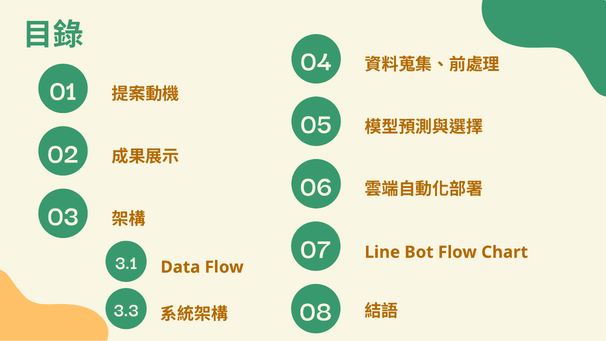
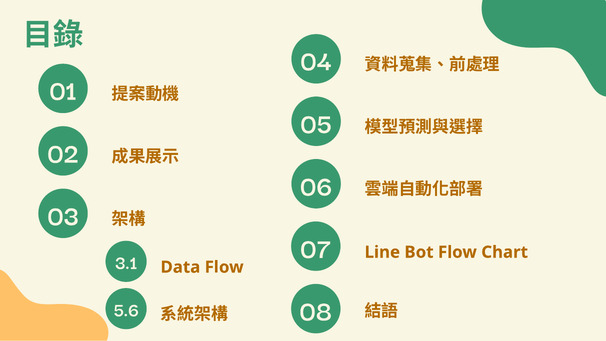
3.3: 3.3 -> 5.6
